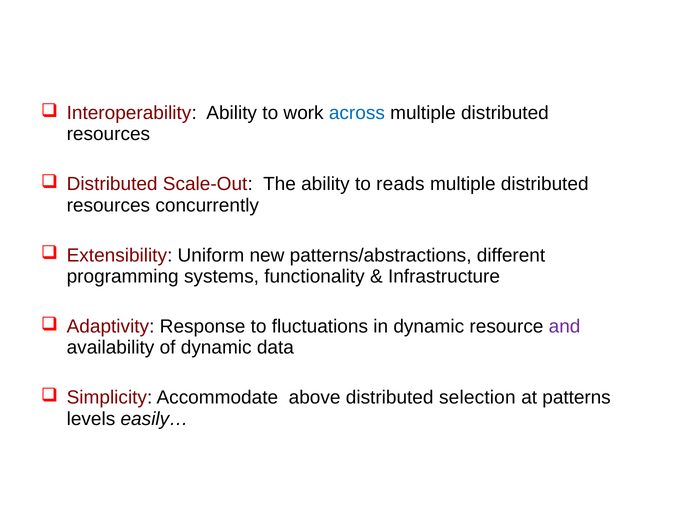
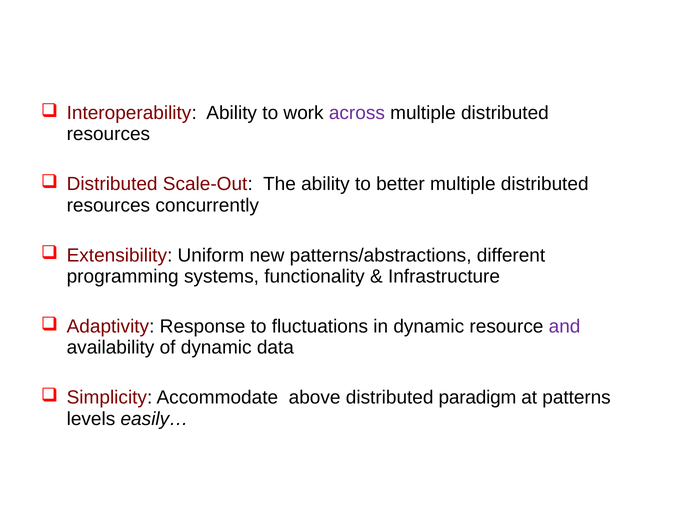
across colour: blue -> purple
reads: reads -> better
selection: selection -> paradigm
